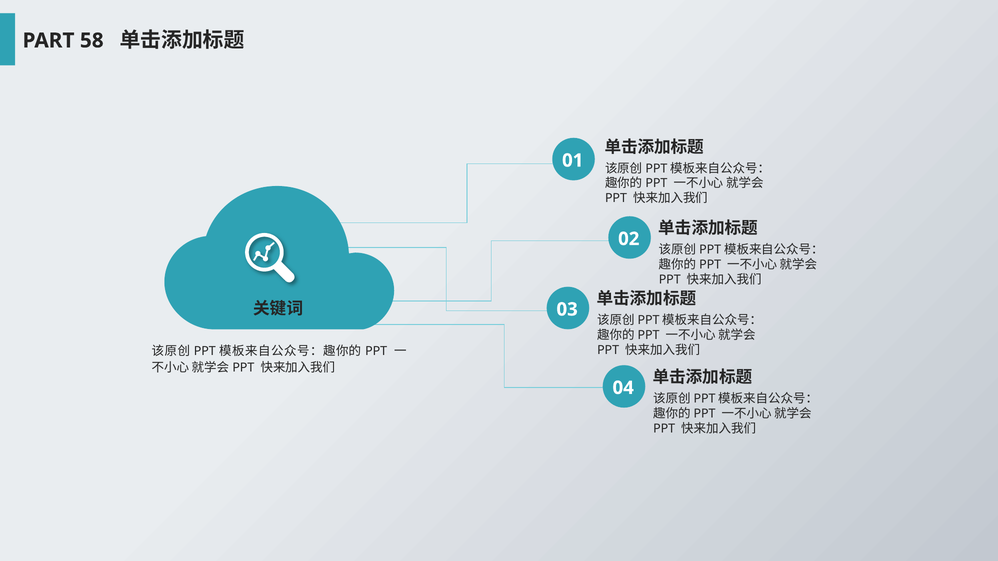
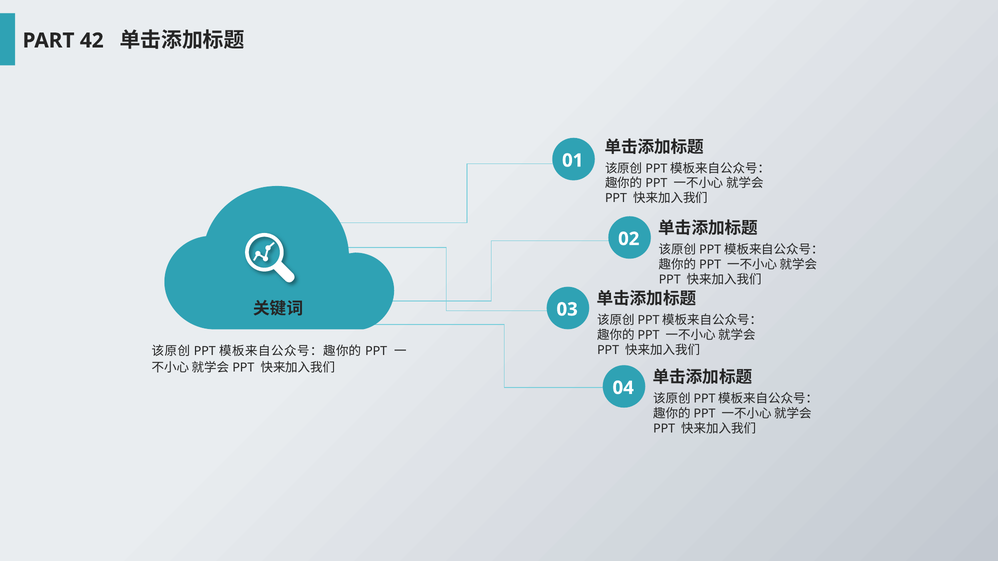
58: 58 -> 42
